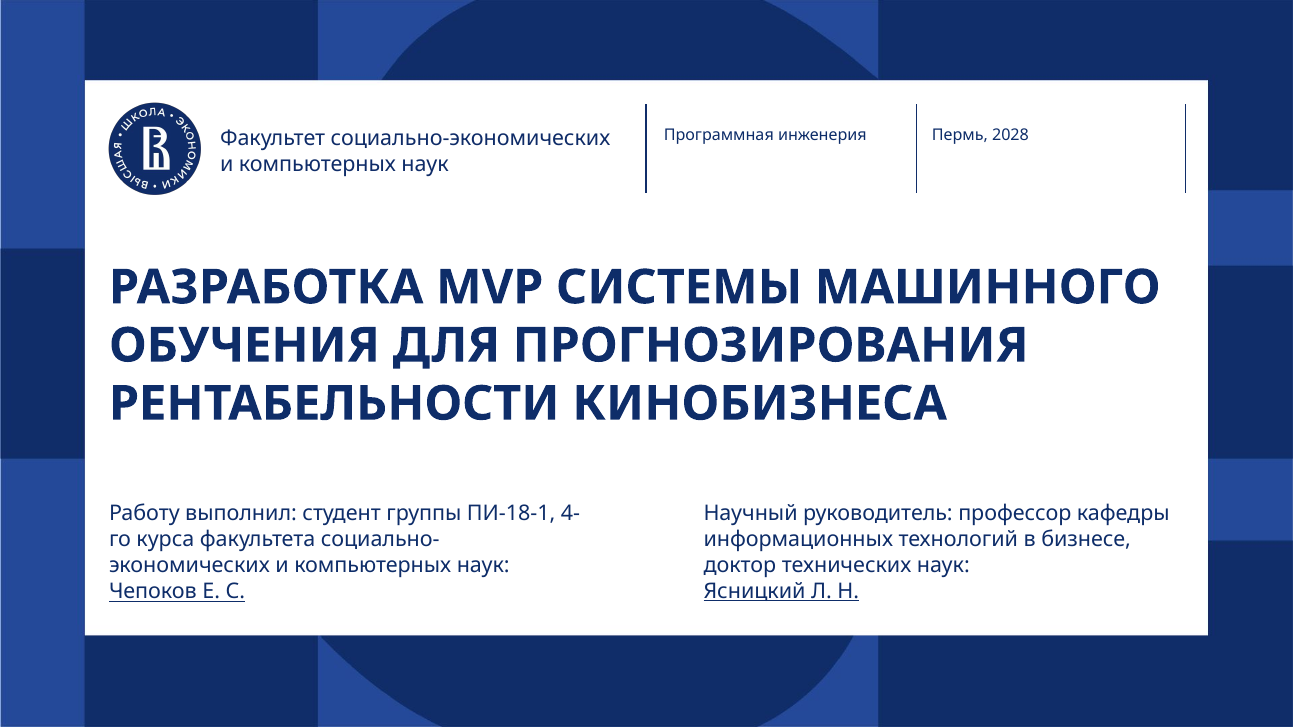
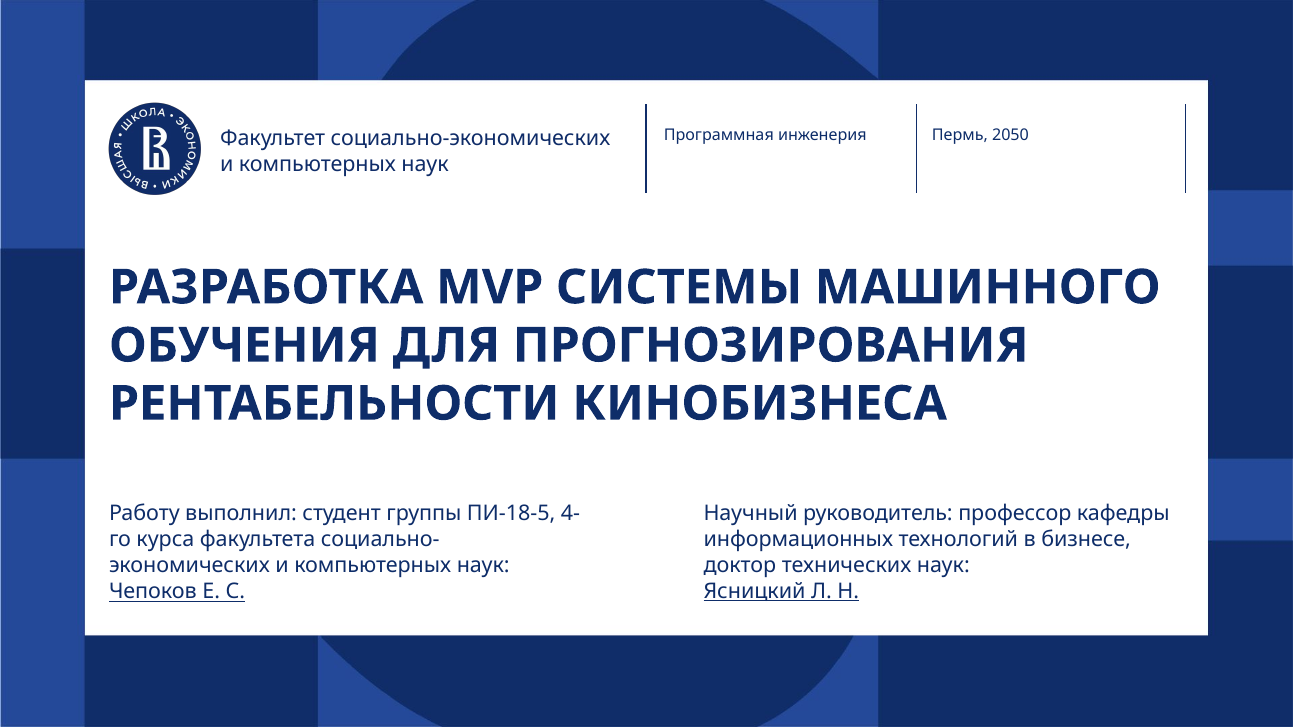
2028: 2028 -> 2050
ПИ-18-1: ПИ-18-1 -> ПИ-18-5
